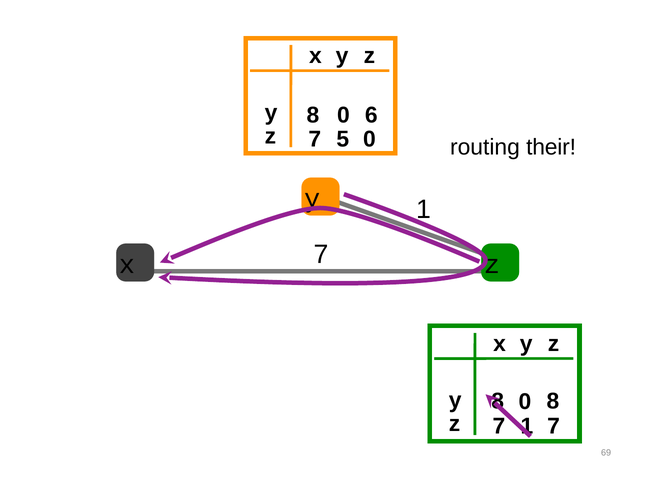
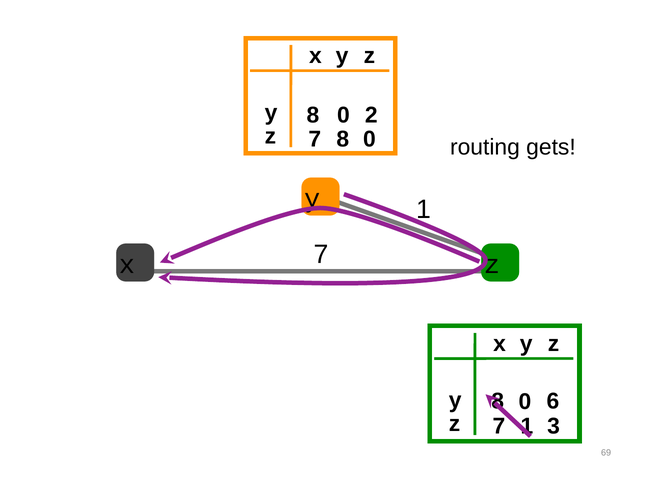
6: 6 -> 2
7 5: 5 -> 8
their: their -> gets
8 at (553, 401): 8 -> 6
7 at (553, 427): 7 -> 3
